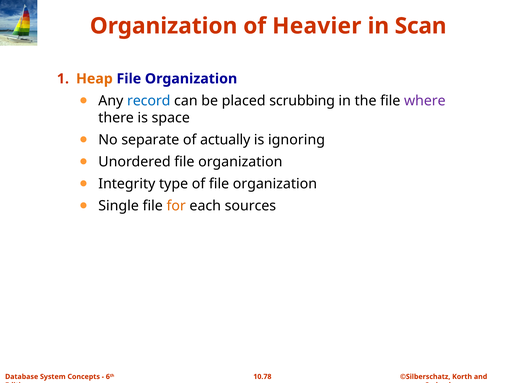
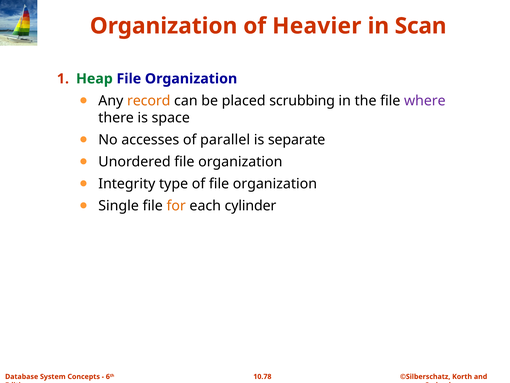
Heap colour: orange -> green
record colour: blue -> orange
separate: separate -> accesses
actually: actually -> parallel
ignoring: ignoring -> separate
sources: sources -> cylinder
